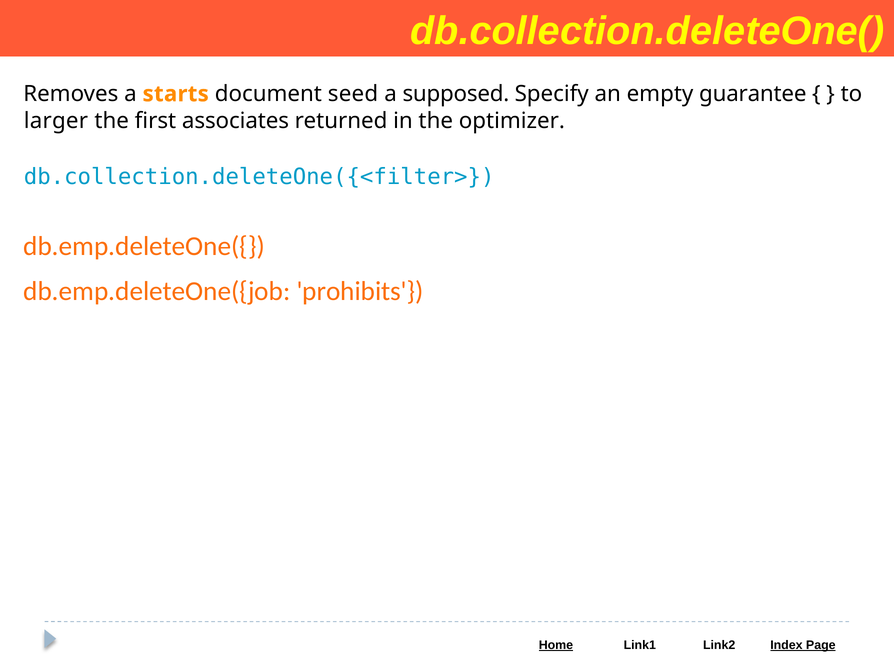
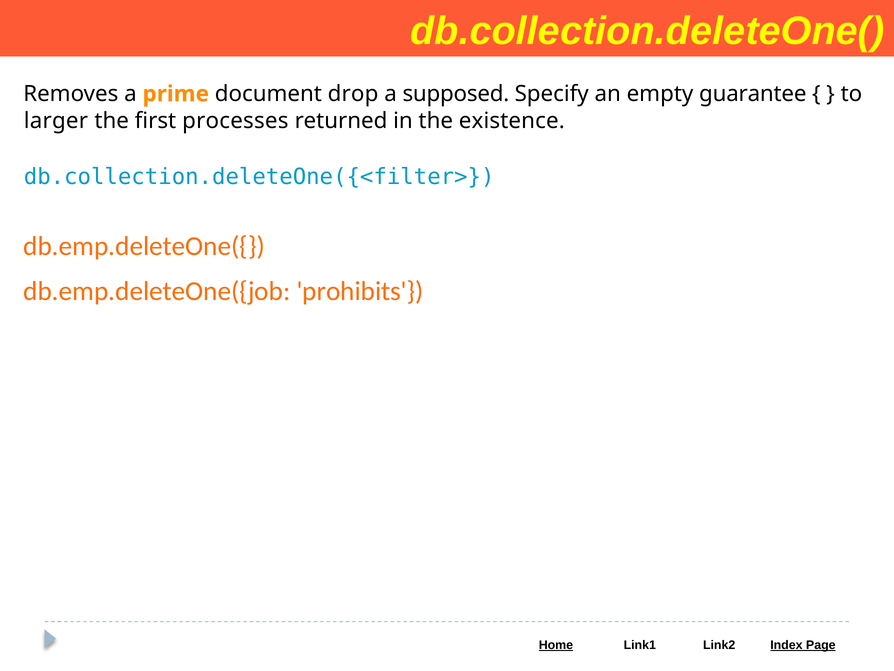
starts: starts -> prime
seed: seed -> drop
associates: associates -> processes
optimizer: optimizer -> existence
